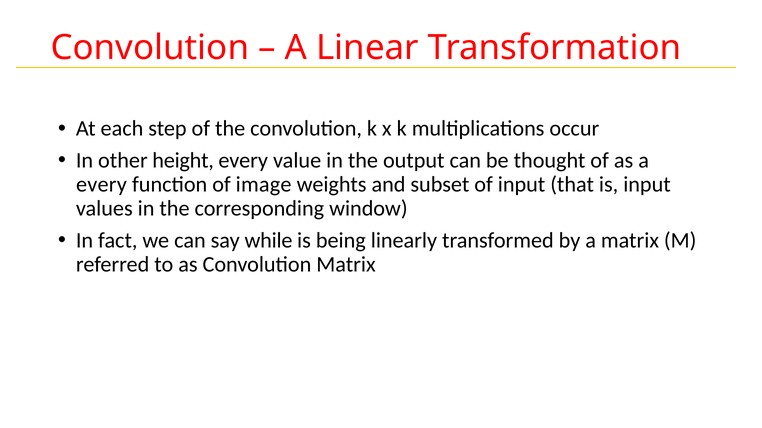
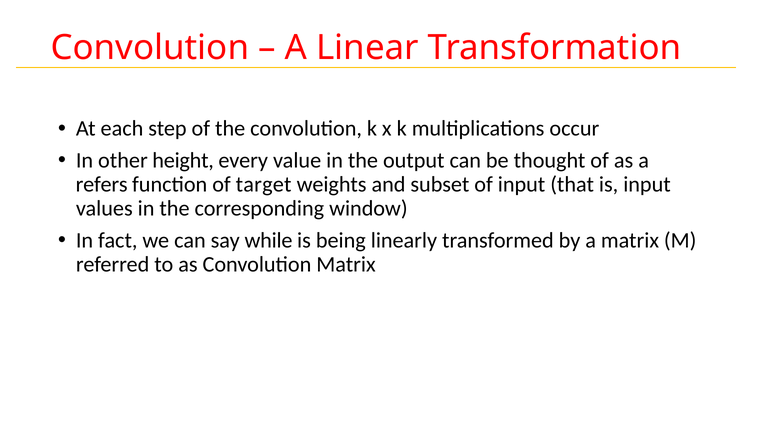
every at (101, 185): every -> refers
image: image -> target
